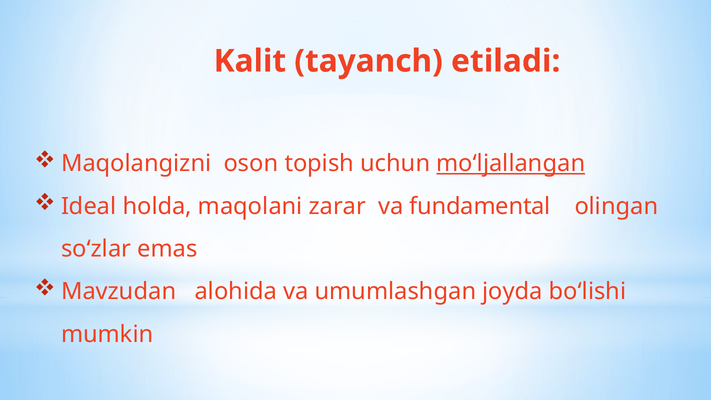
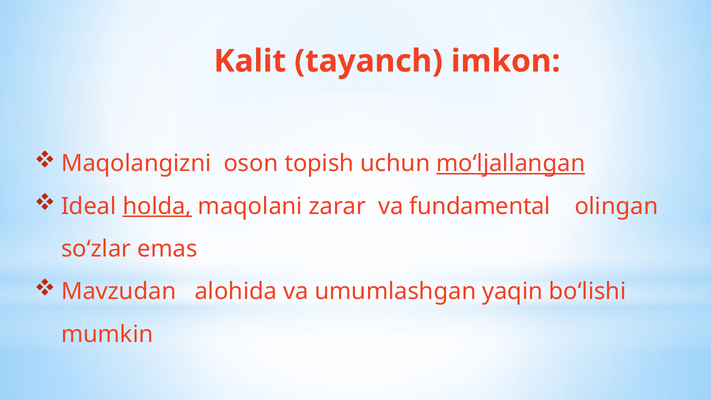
etiladi: etiladi -> imkоn
holda underline: none -> present
jоyda: jоyda -> yaqin
